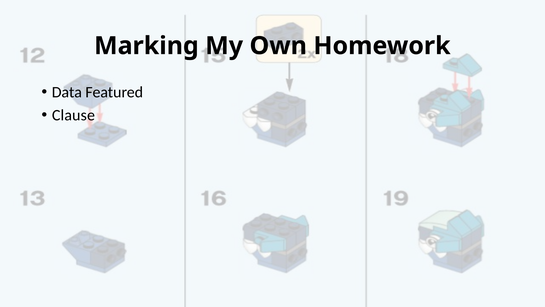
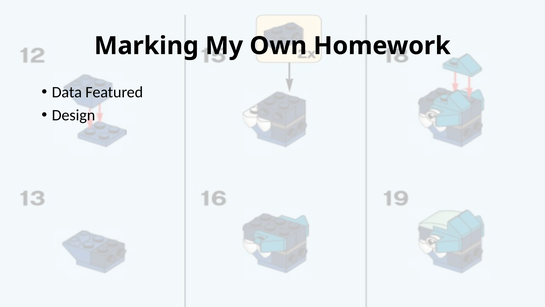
Clause: Clause -> Design
